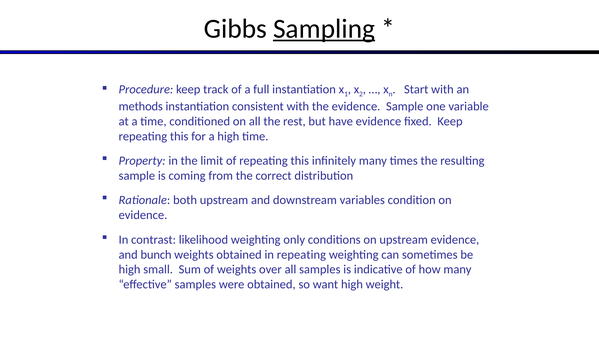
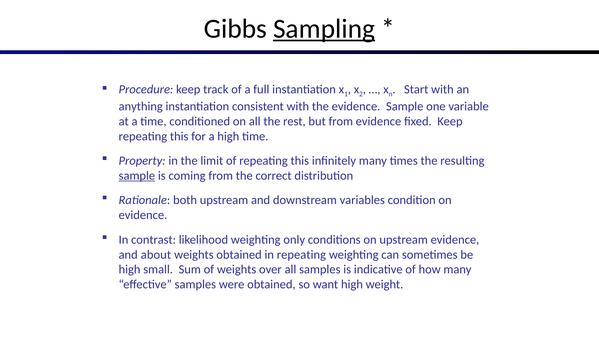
methods: methods -> anything
but have: have -> from
sample at (137, 176) underline: none -> present
bunch: bunch -> about
